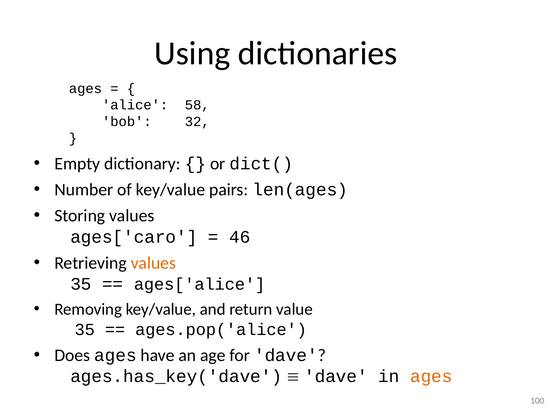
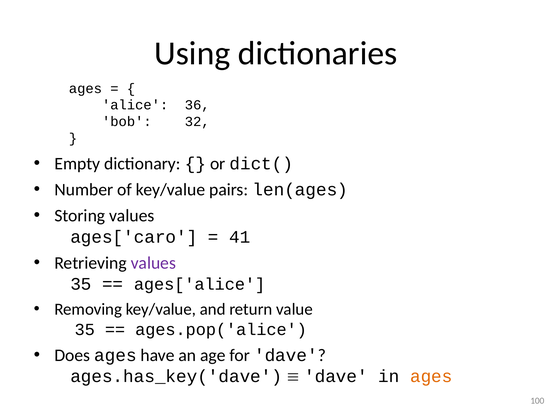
58: 58 -> 36
46: 46 -> 41
values at (153, 263) colour: orange -> purple
